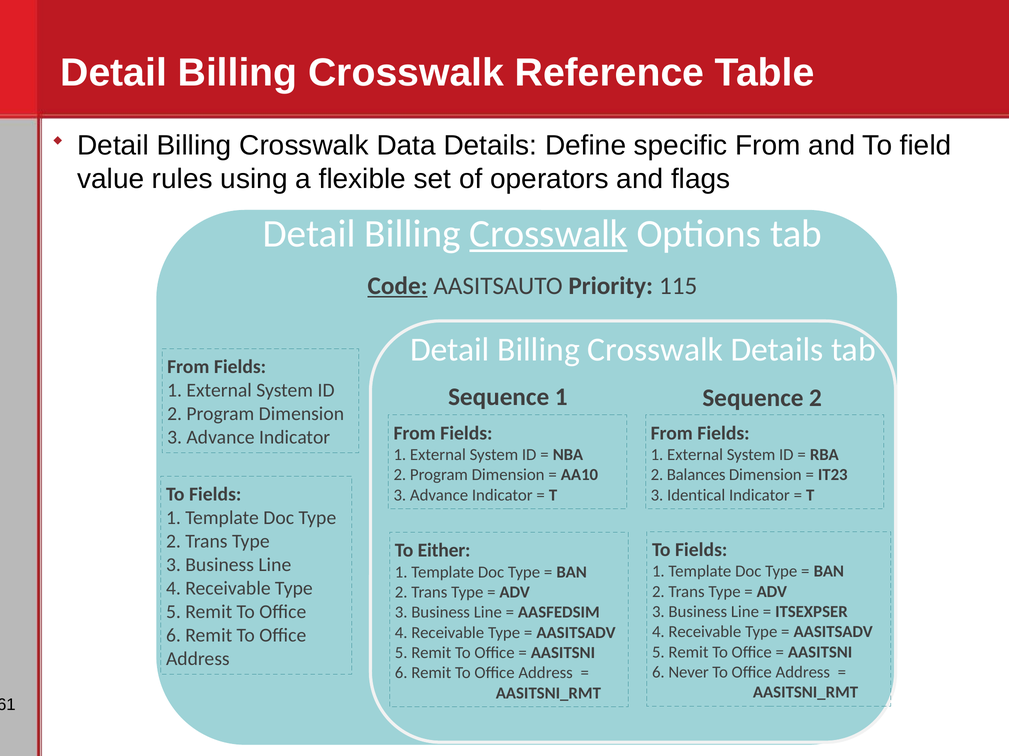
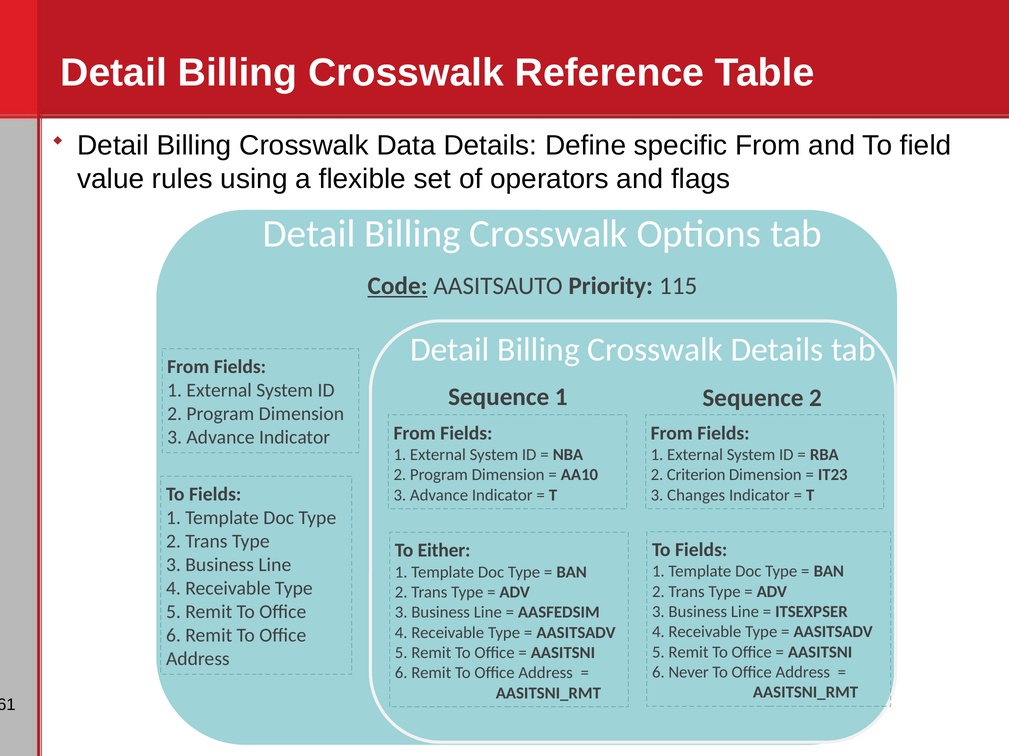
Crosswalk at (549, 234) underline: present -> none
Balances: Balances -> Criterion
Identical: Identical -> Changes
